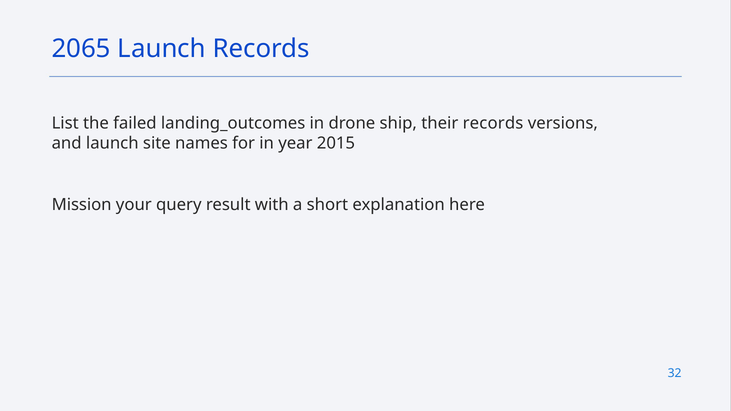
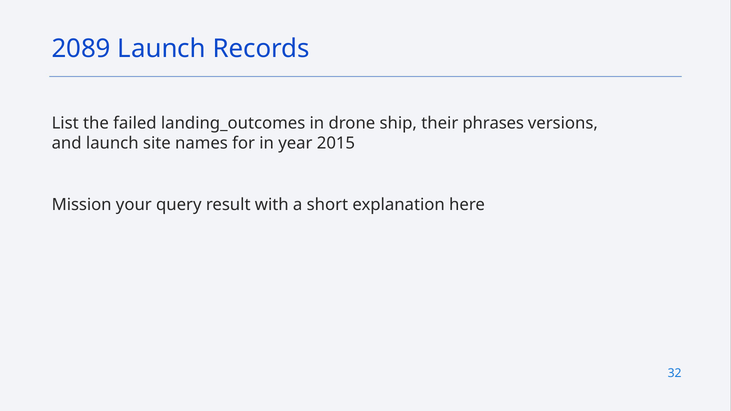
2065: 2065 -> 2089
their records: records -> phrases
